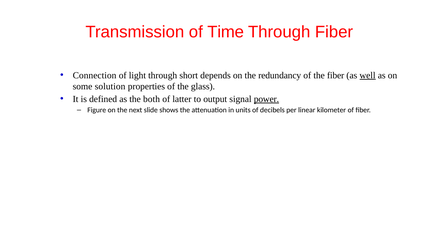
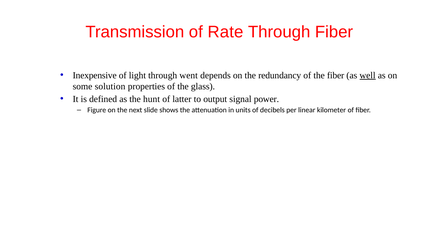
Time: Time -> Rate
Connection: Connection -> Inexpensive
short: short -> went
both: both -> hunt
power underline: present -> none
